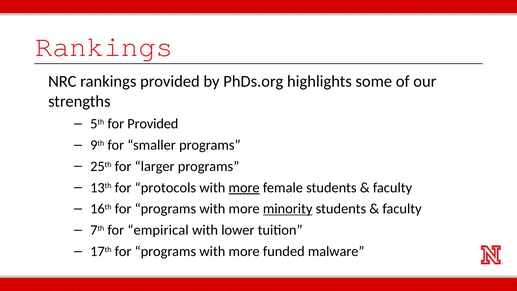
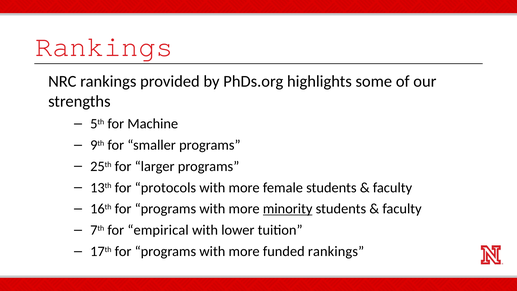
for Provided: Provided -> Machine
more at (244, 187) underline: present -> none
funded malware: malware -> rankings
